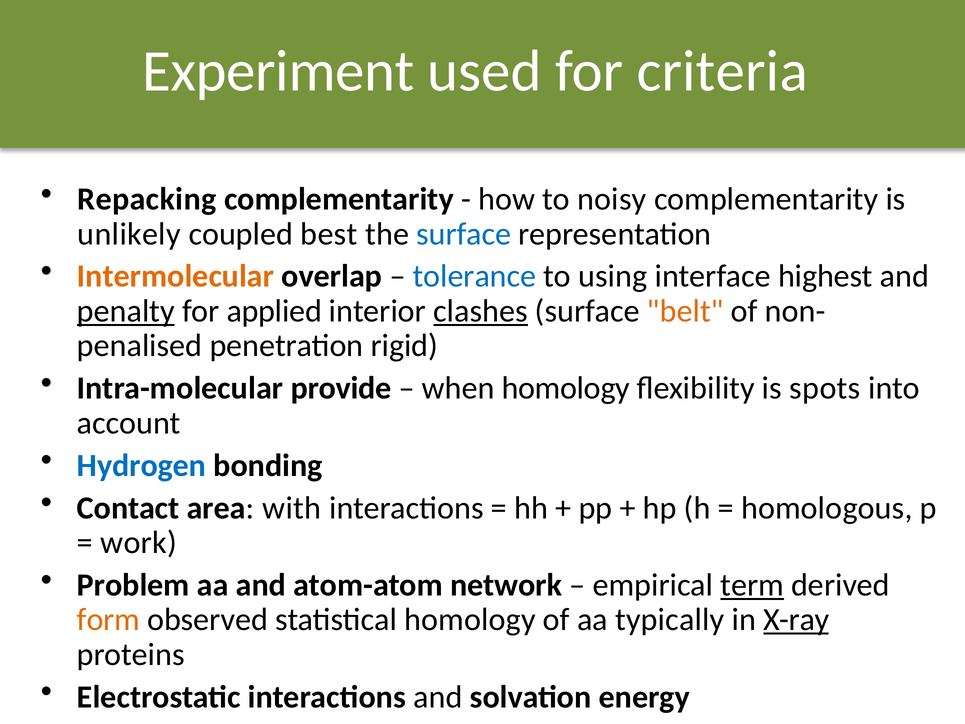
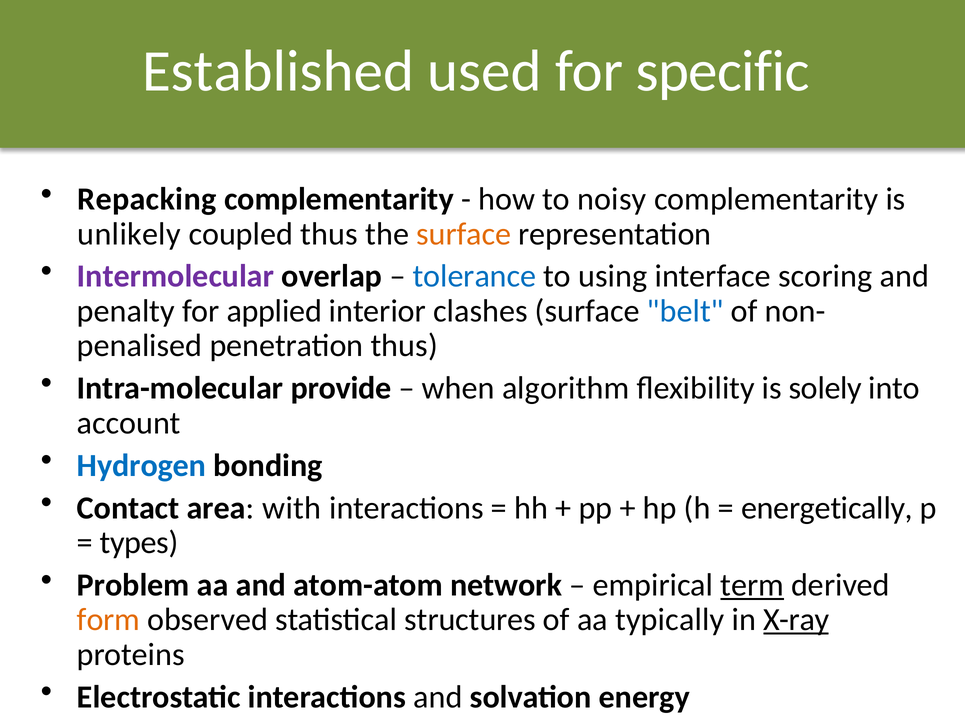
Experiment: Experiment -> Established
criteria: criteria -> specific
coupled best: best -> thus
surface at (464, 234) colour: blue -> orange
Intermolecular colour: orange -> purple
highest: highest -> scoring
penalty underline: present -> none
clashes underline: present -> none
belt colour: orange -> blue
penetration rigid: rigid -> thus
when homology: homology -> algorithm
spots: spots -> solely
homologous: homologous -> energetically
work: work -> types
statistical homology: homology -> structures
